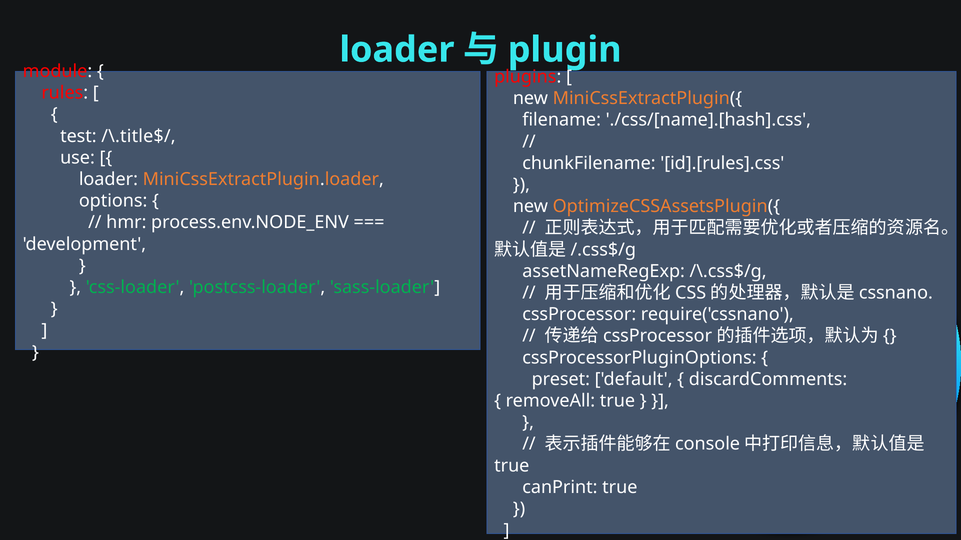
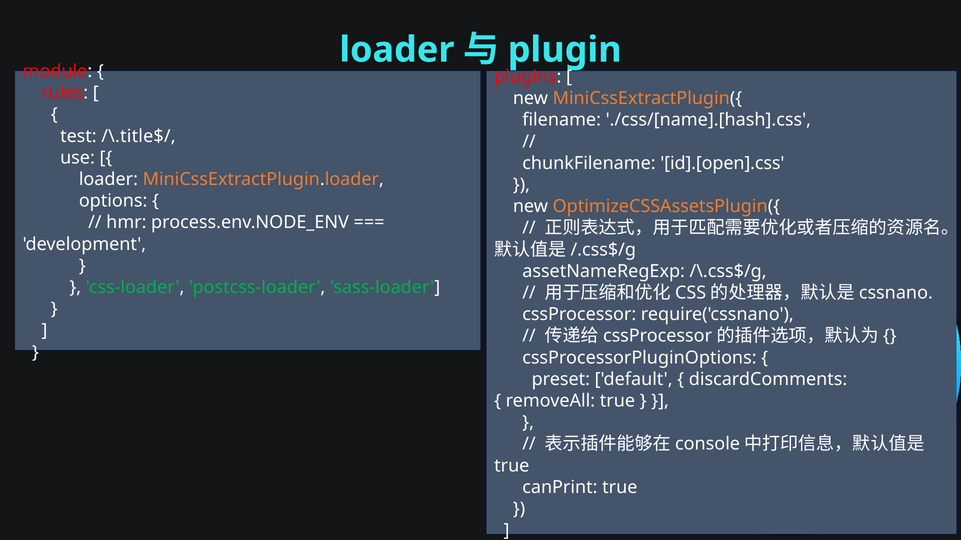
id].[rules].css: id].[rules].css -> id].[open].css
